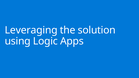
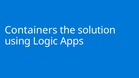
Leveraging: Leveraging -> Containers
